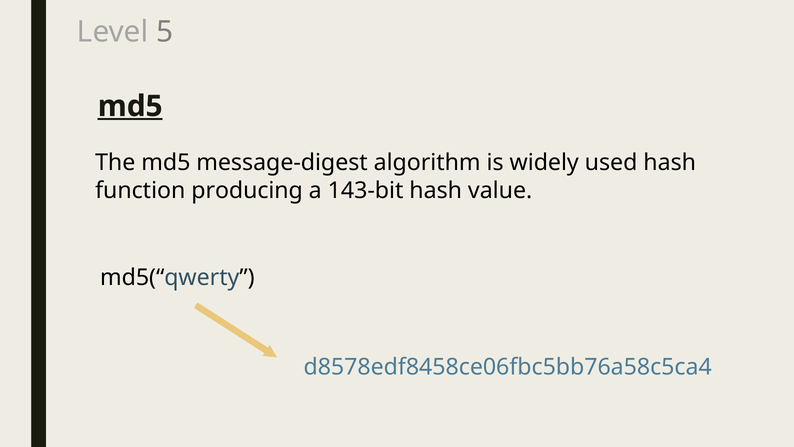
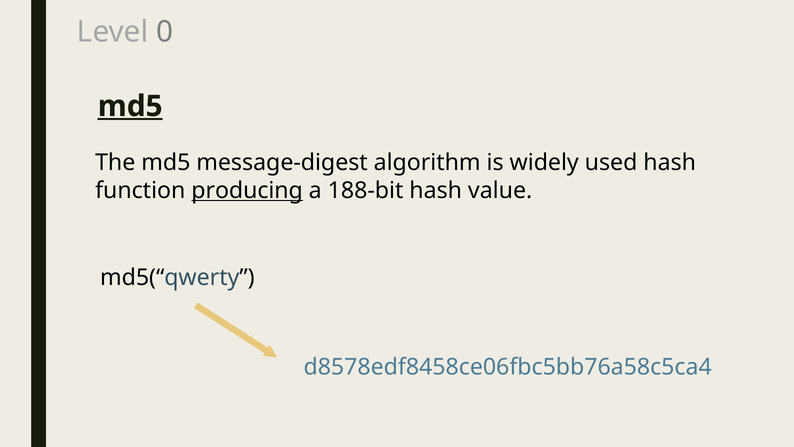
5: 5 -> 0
producing underline: none -> present
143-bit: 143-bit -> 188-bit
